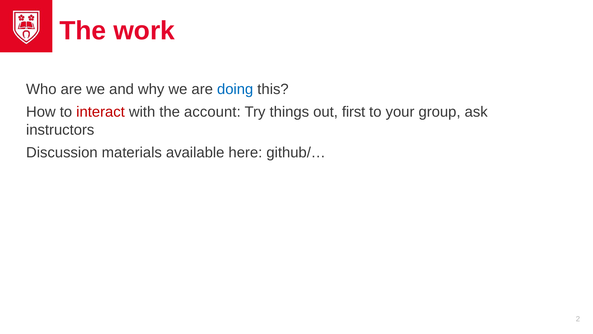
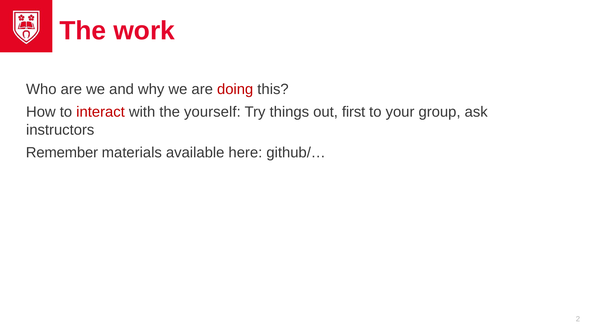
doing colour: blue -> red
account: account -> yourself
Discussion: Discussion -> Remember
